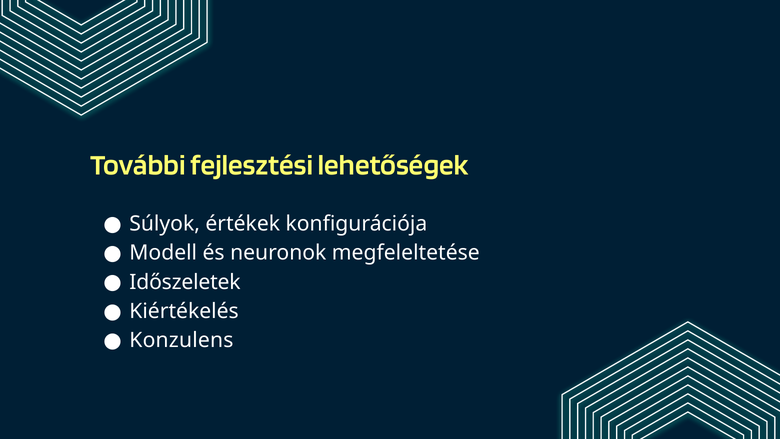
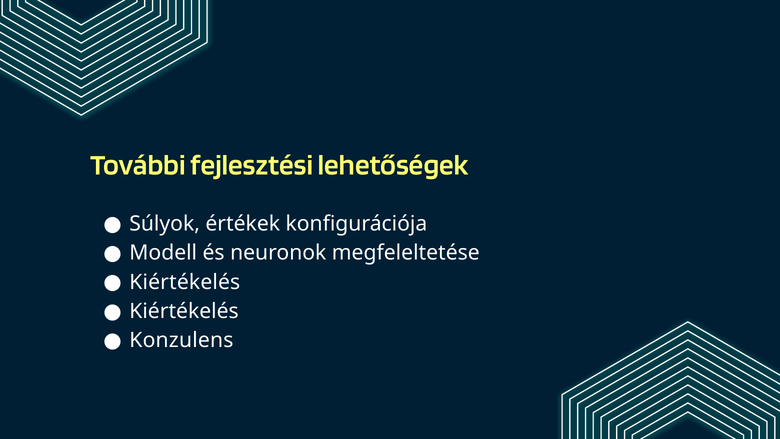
Időszeletek at (185, 282): Időszeletek -> Kiértékelés
